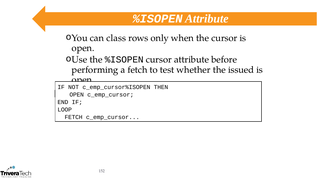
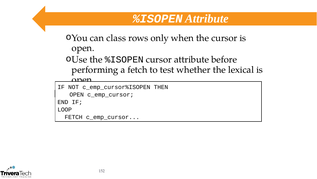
issued: issued -> lexical
